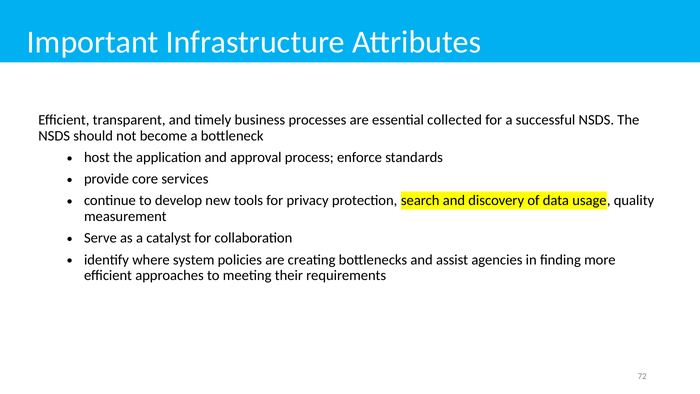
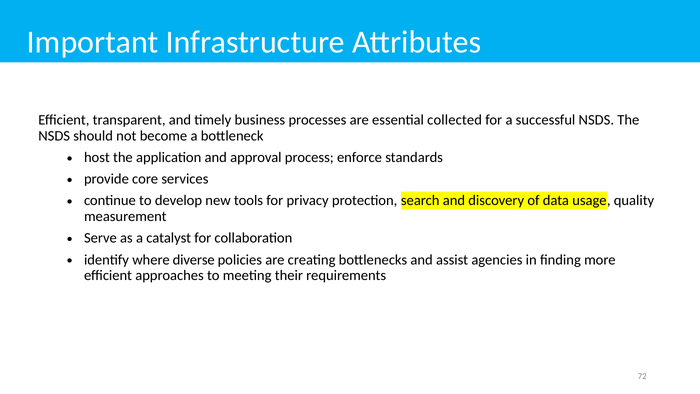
system: system -> diverse
